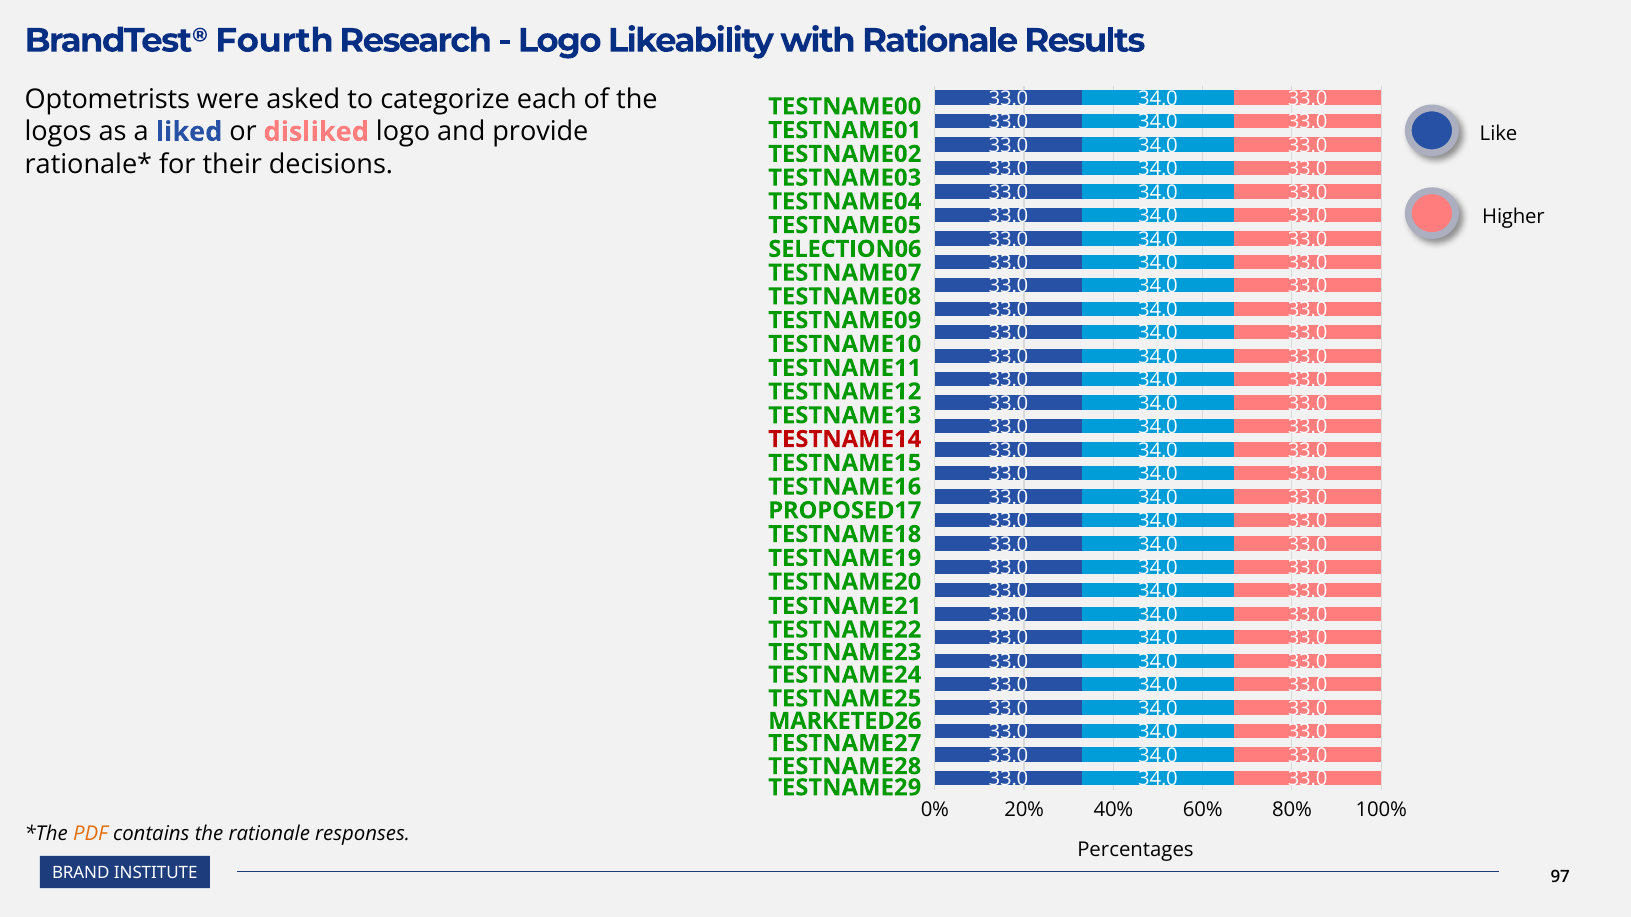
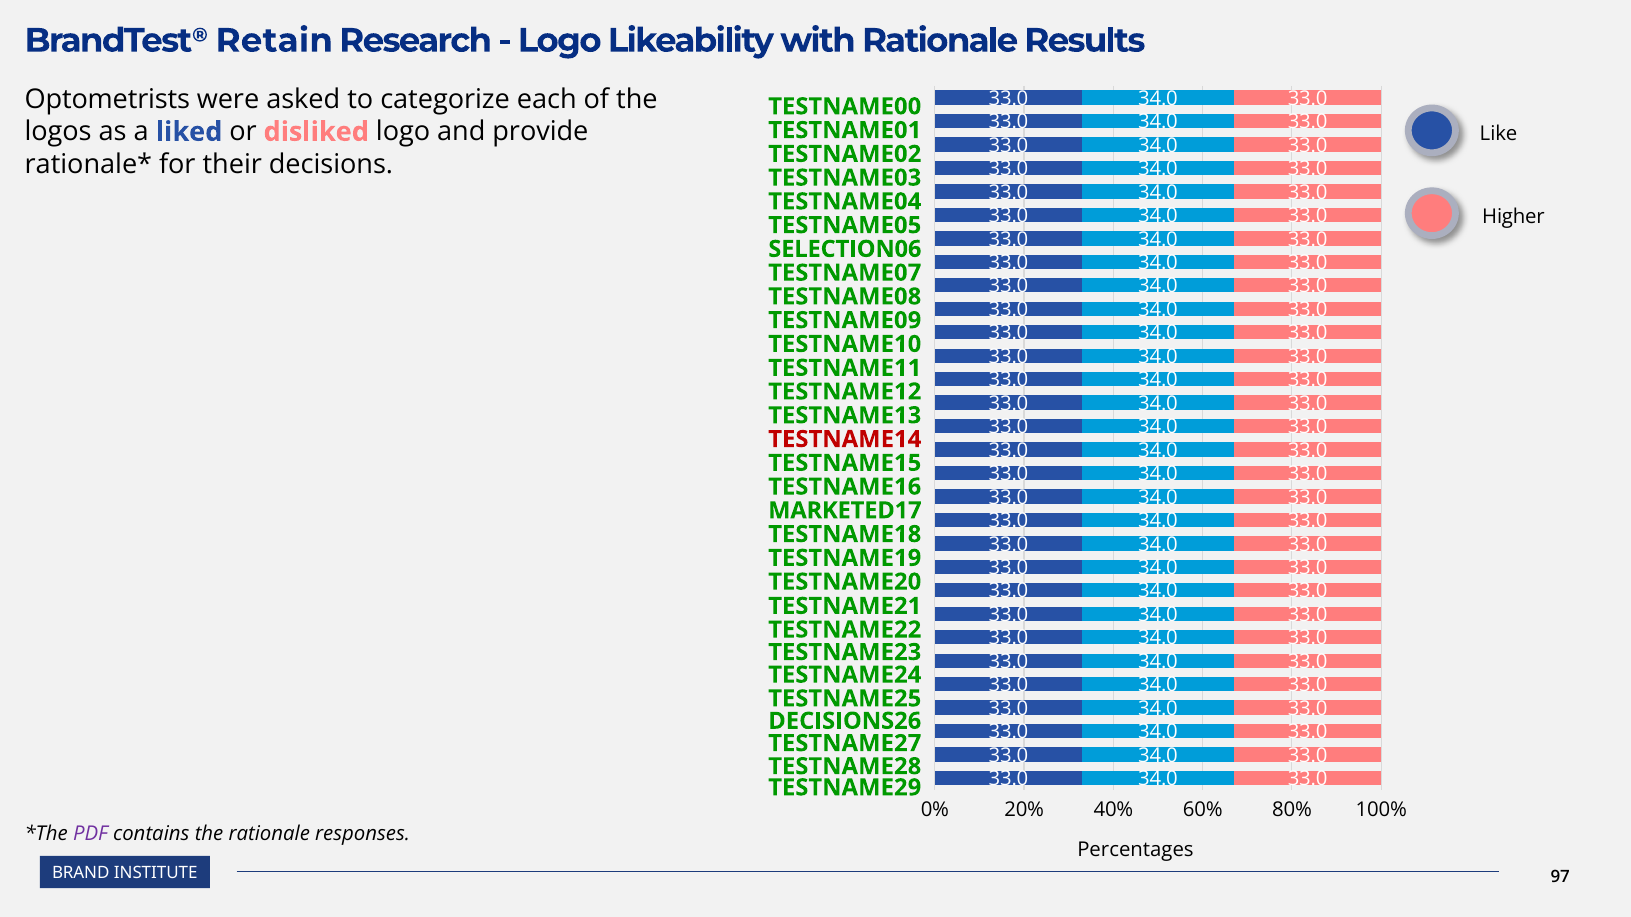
Fourth: Fourth -> Retain
PROPOSED17: PROPOSED17 -> MARKETED17
MARKETED26: MARKETED26 -> DECISIONS26
PDF colour: orange -> purple
